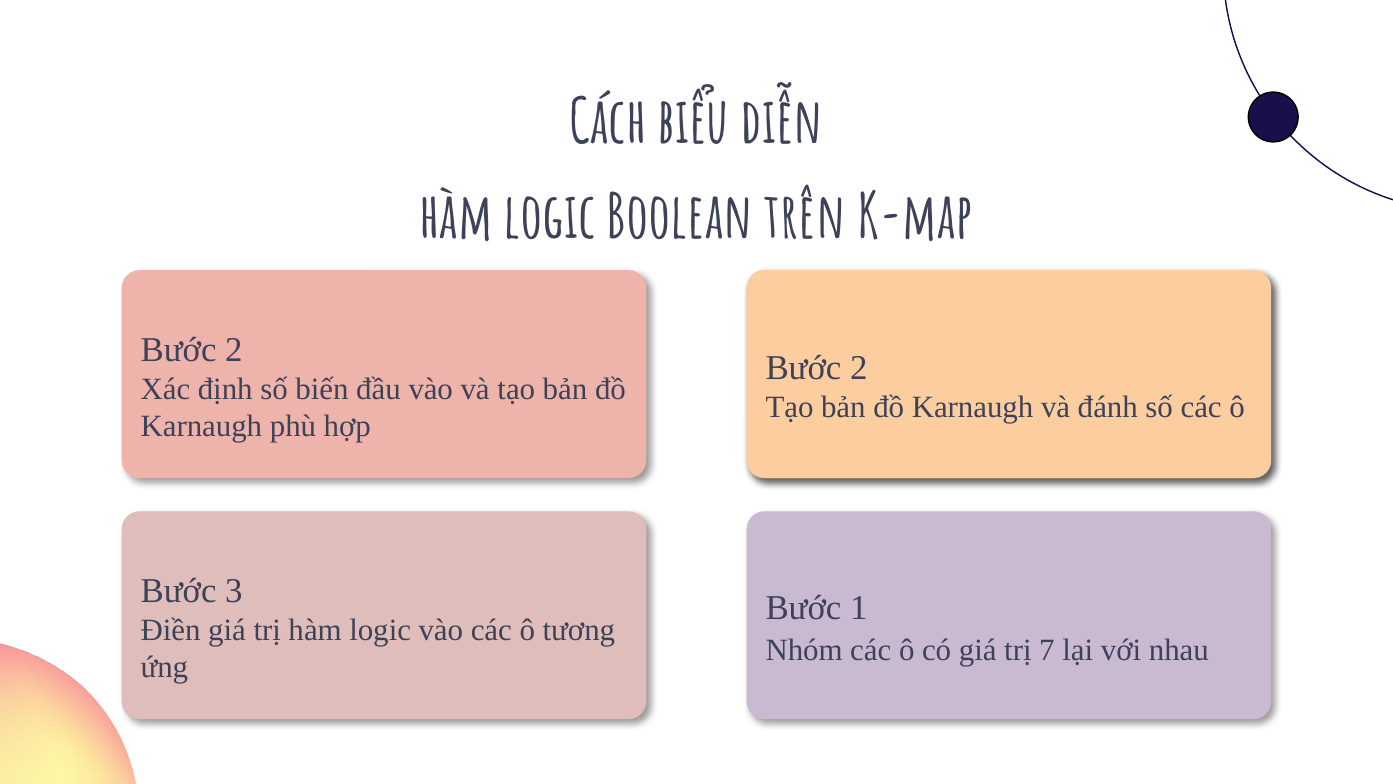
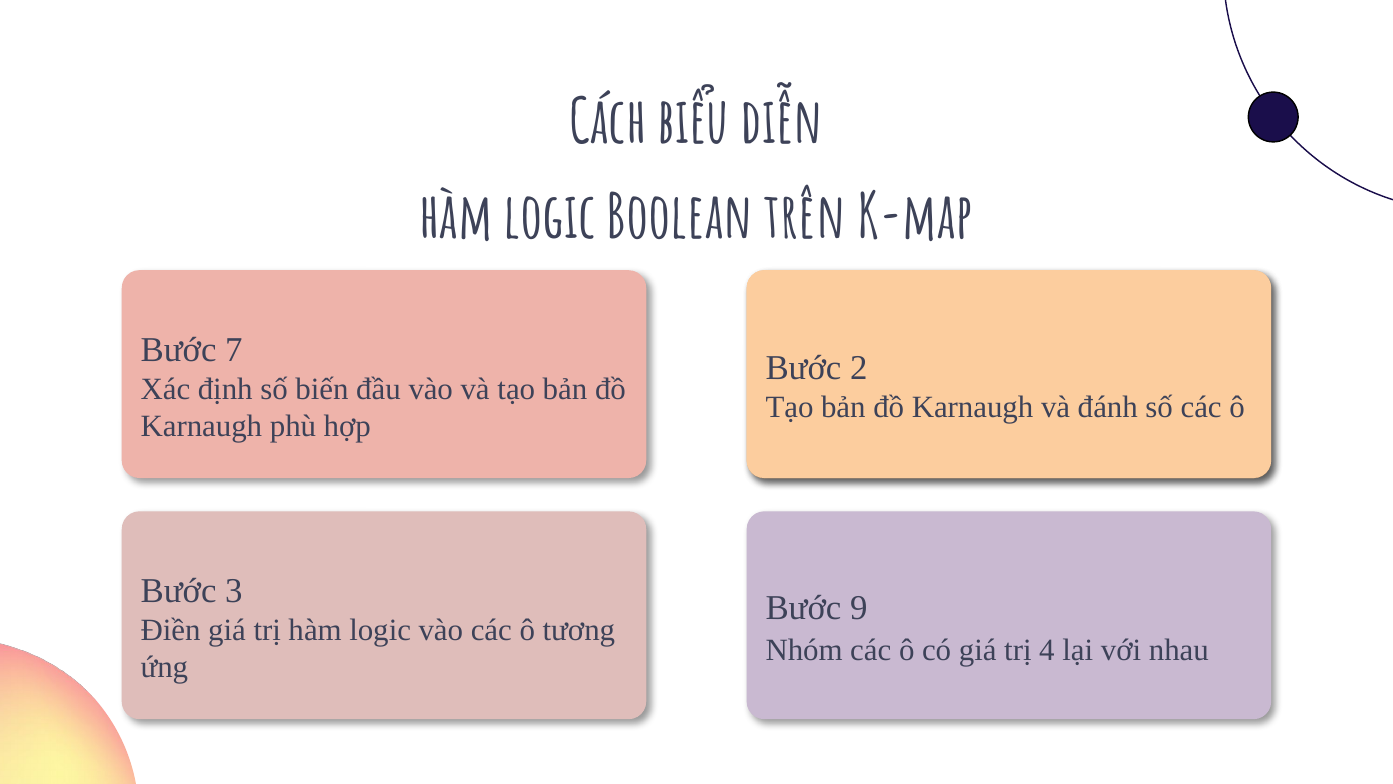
2 at (234, 350): 2 -> 7
1: 1 -> 9
7: 7 -> 4
